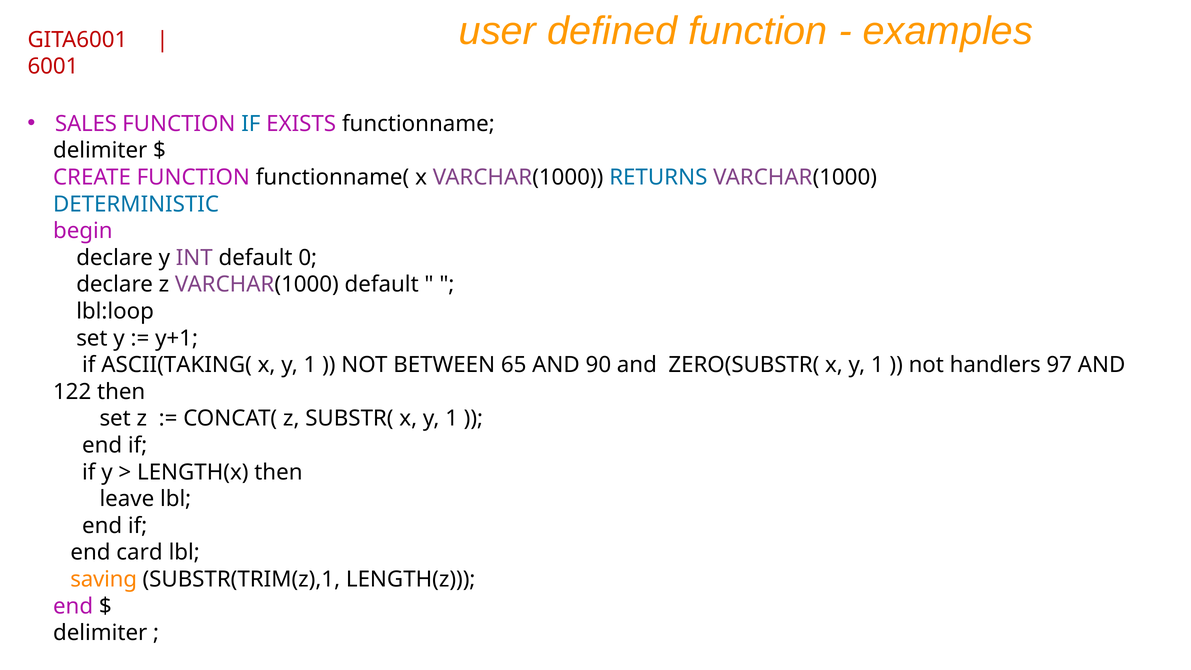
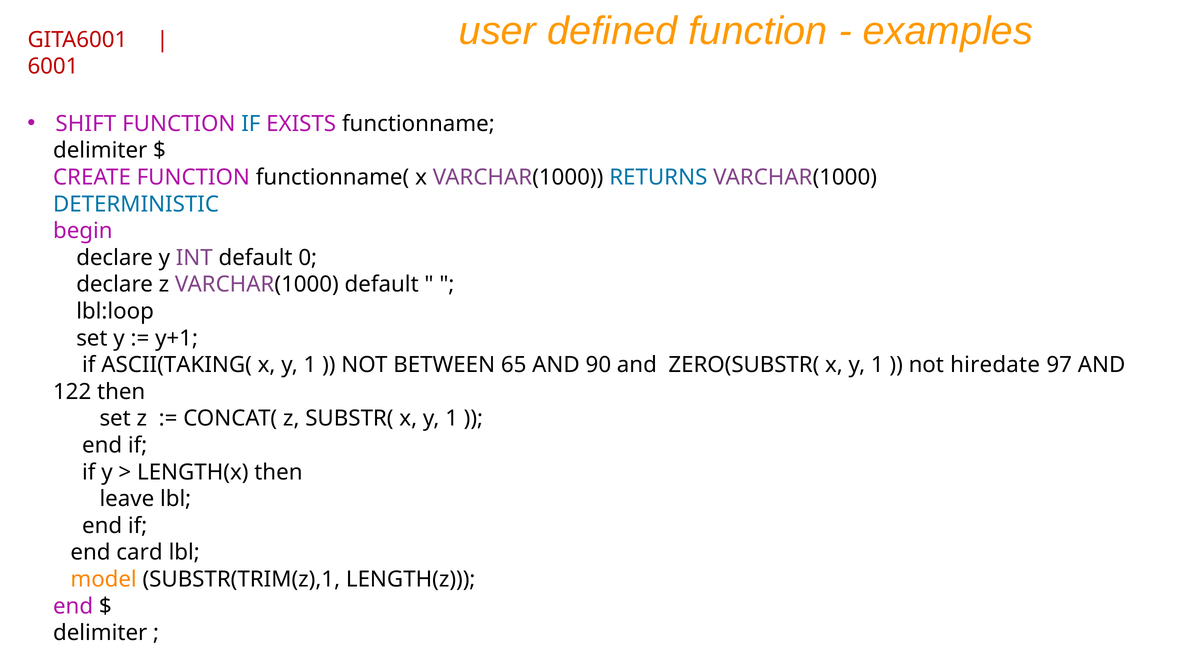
SALES: SALES -> SHIFT
handlers: handlers -> hiredate
saving: saving -> model
